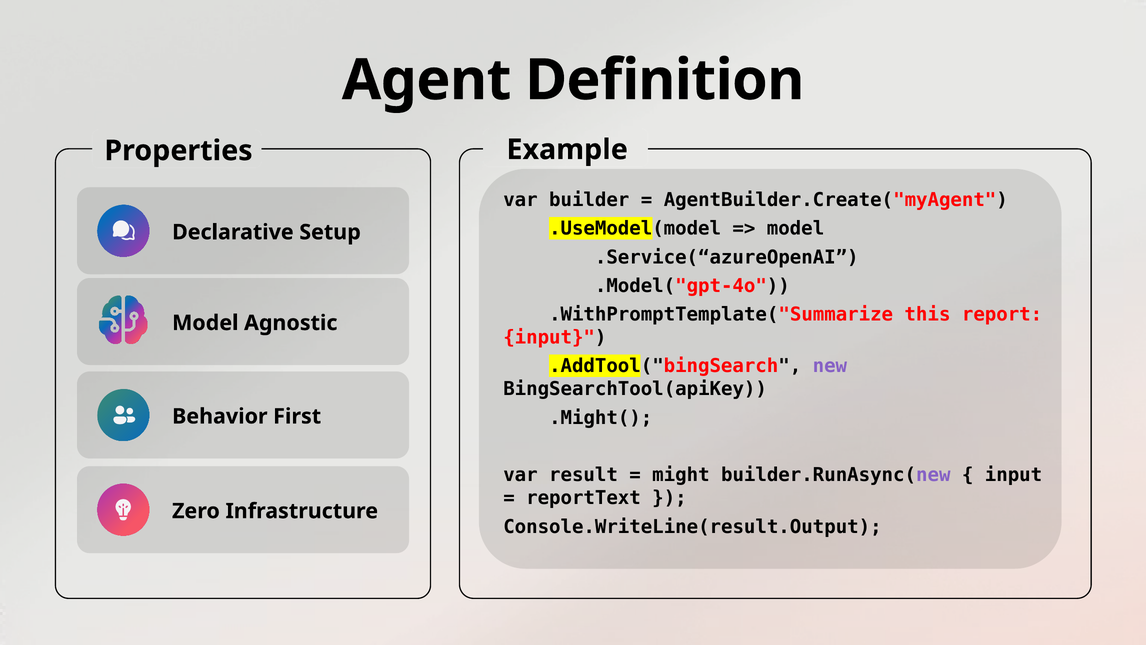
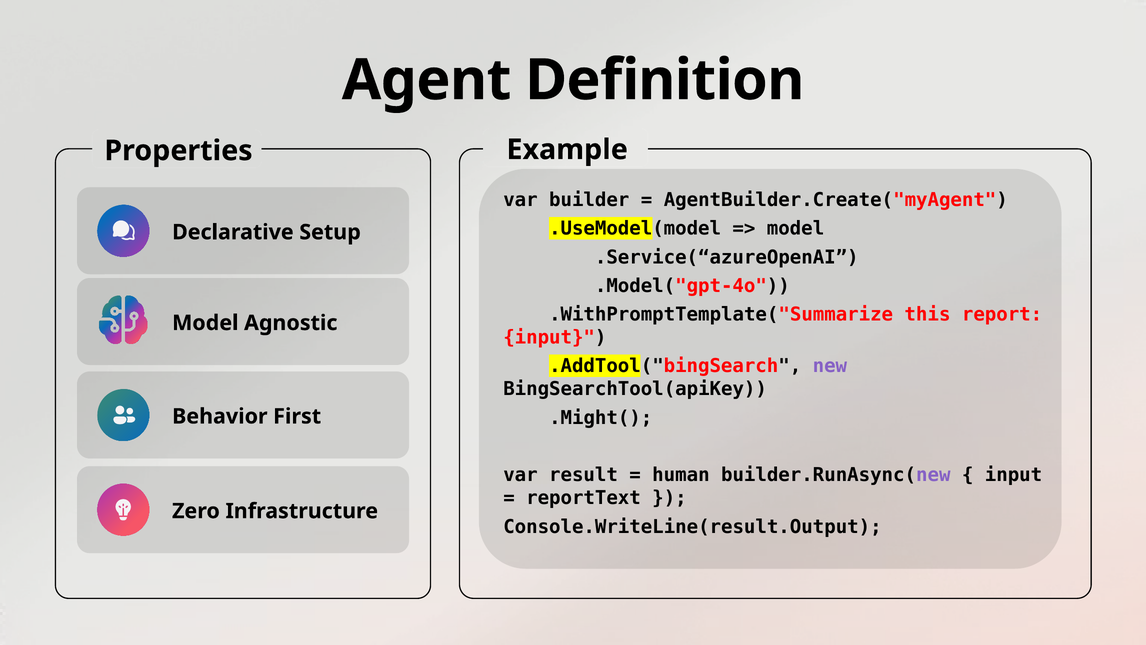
might: might -> human
